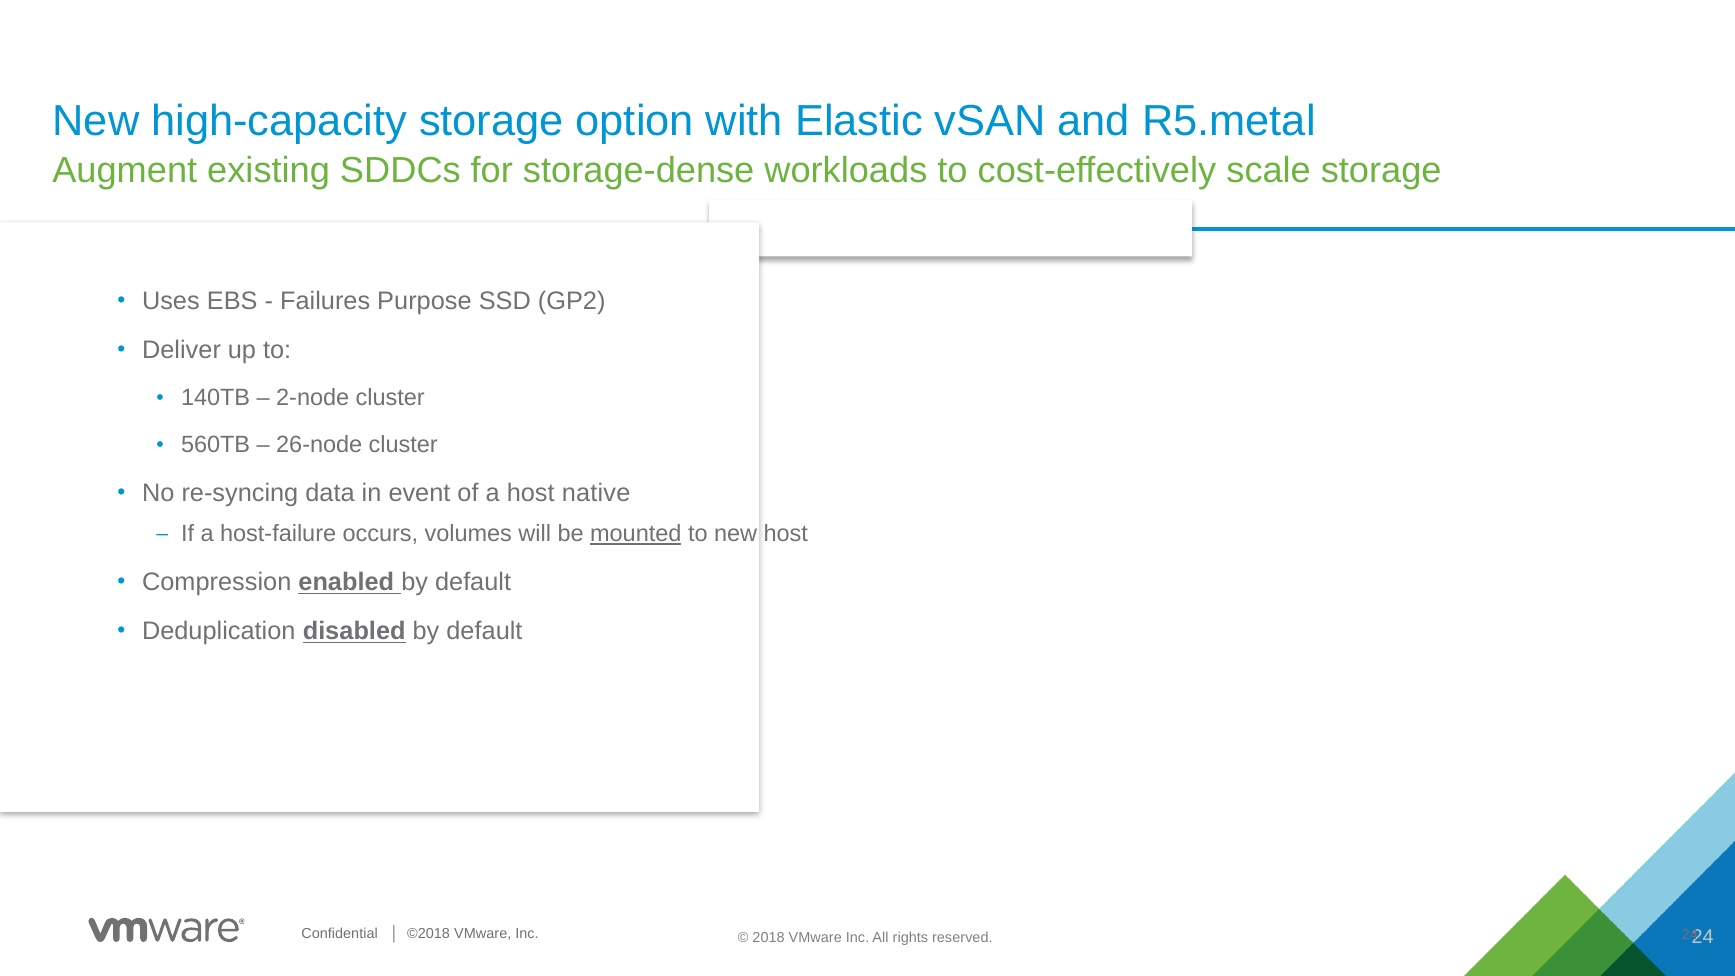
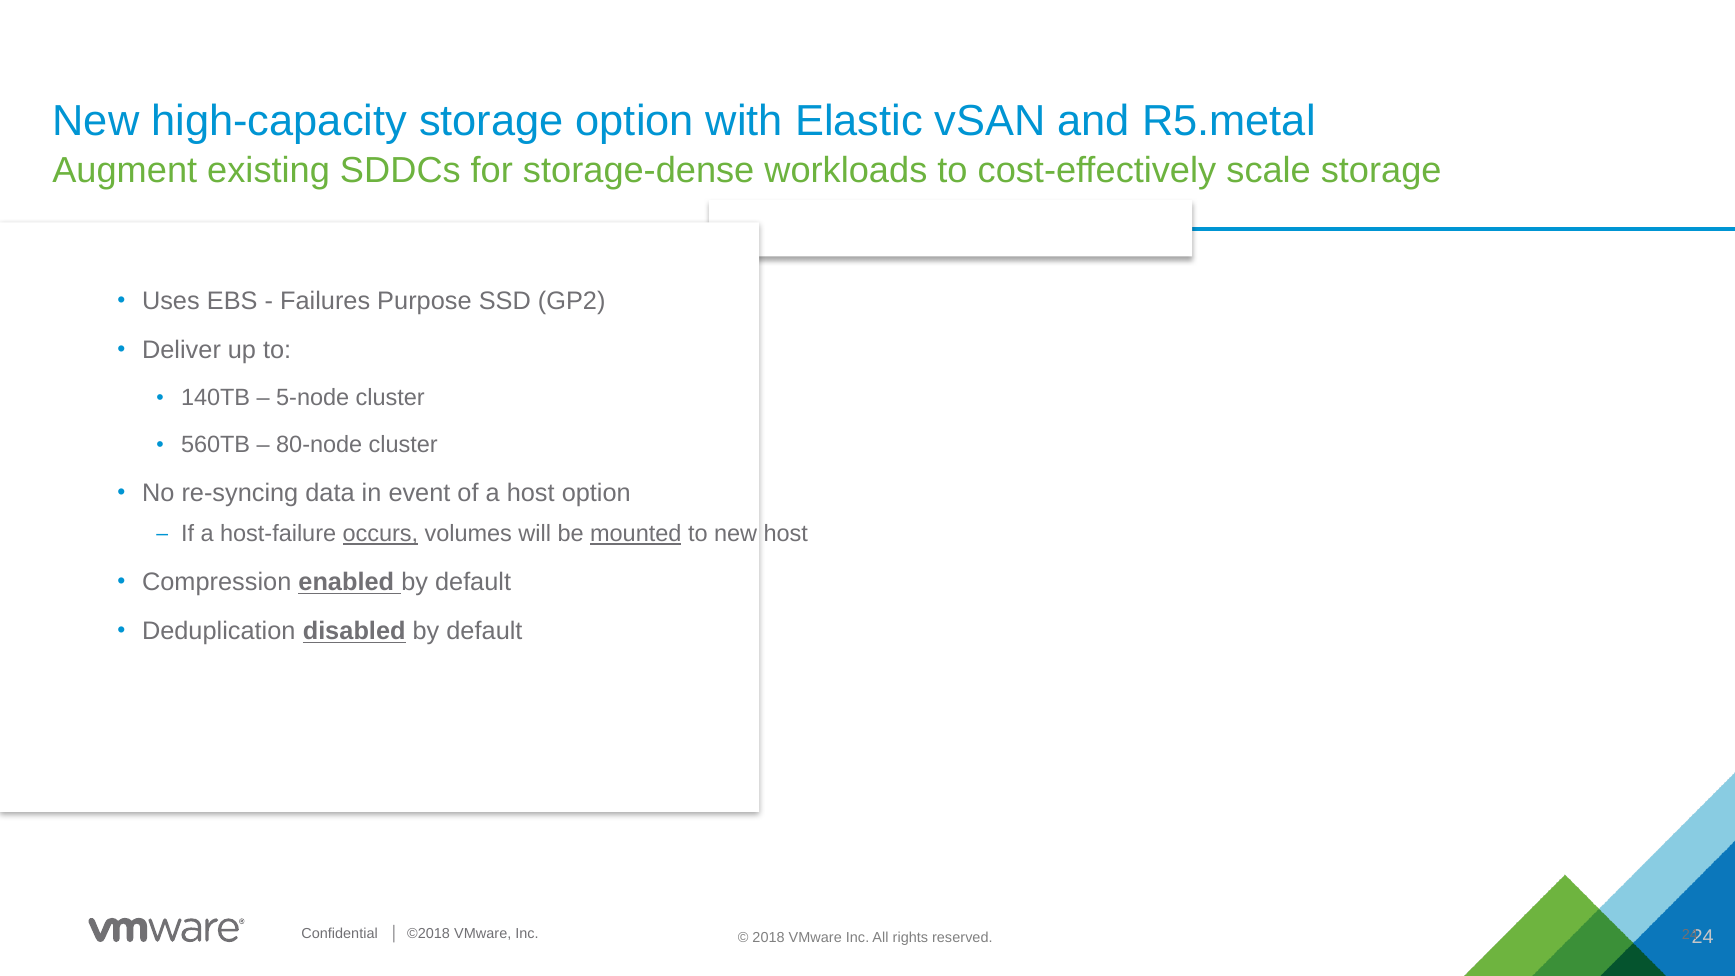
2-node: 2-node -> 5-node
26-node: 26-node -> 80-node
host native: native -> option
occurs underline: none -> present
